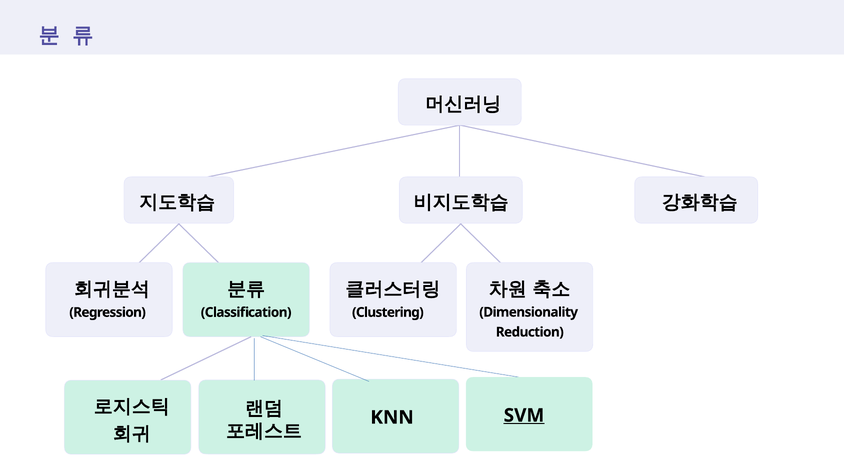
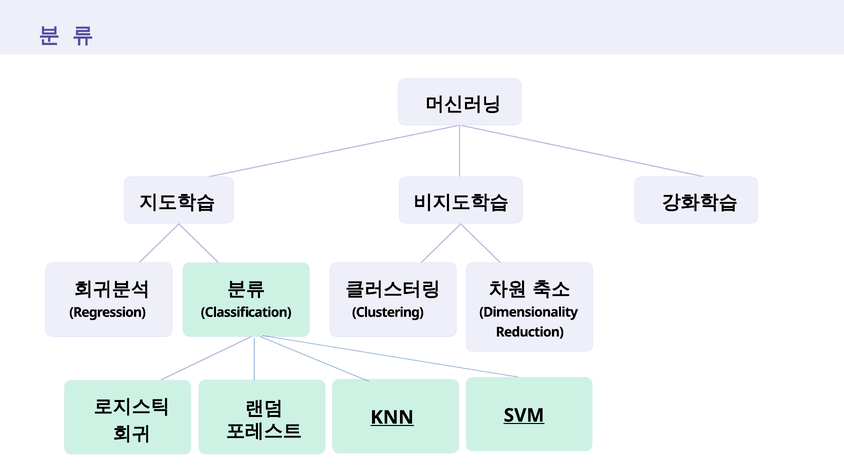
KNN underline: none -> present
